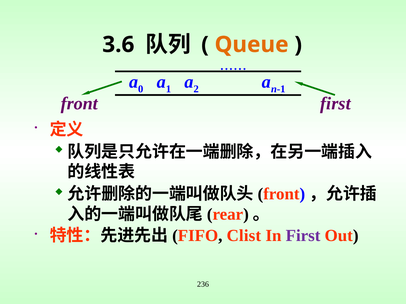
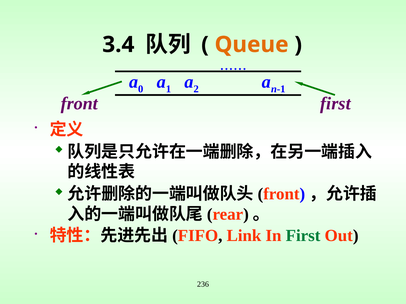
3.6: 3.6 -> 3.4
Clist: Clist -> Link
First at (303, 236) colour: purple -> green
